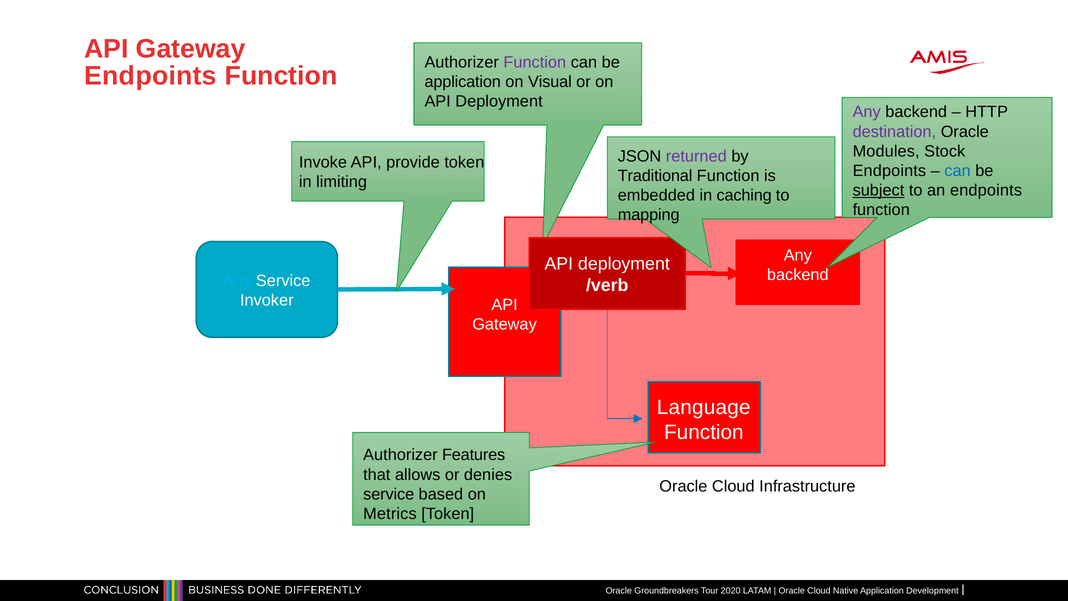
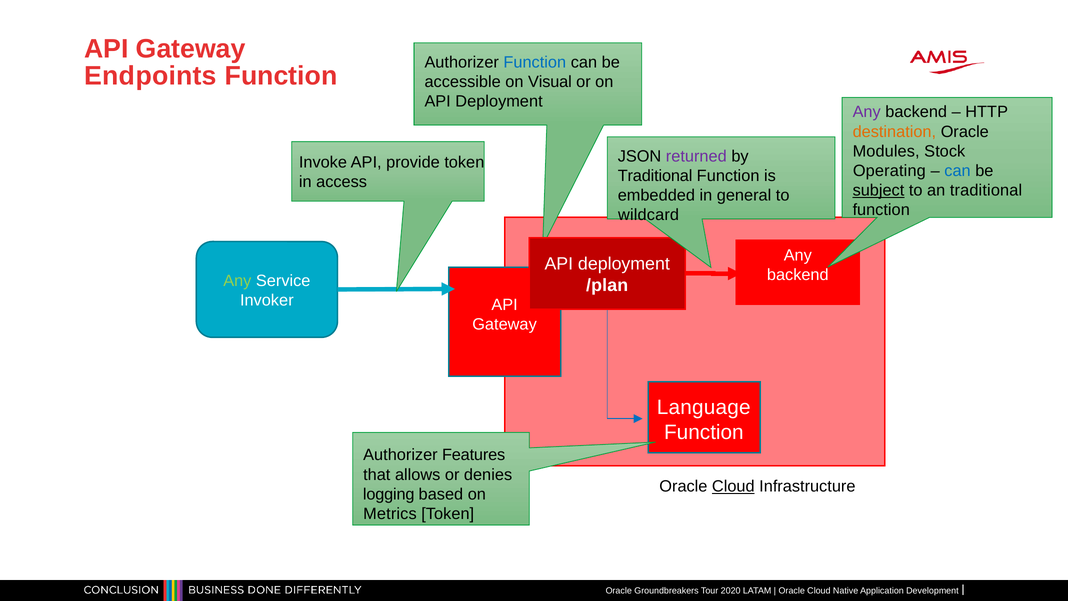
Function at (535, 62) colour: purple -> blue
application at (463, 82): application -> accessible
destination colour: purple -> orange
Endpoints at (889, 171): Endpoints -> Operating
limiting: limiting -> access
an endpoints: endpoints -> traditional
caching: caching -> general
mapping: mapping -> wildcard
Any at (237, 281) colour: light blue -> light green
/verb: /verb -> /plan
Cloud at (733, 486) underline: none -> present
service at (389, 494): service -> logging
